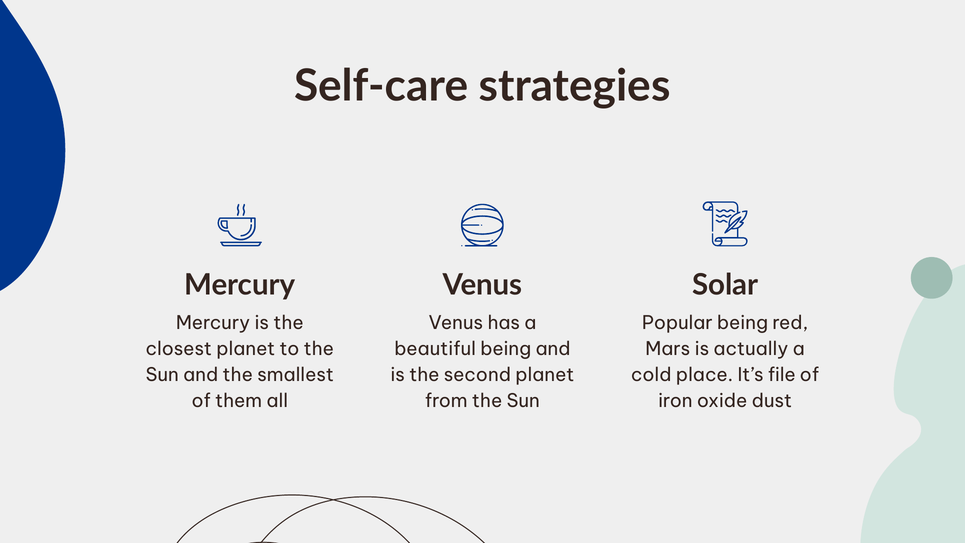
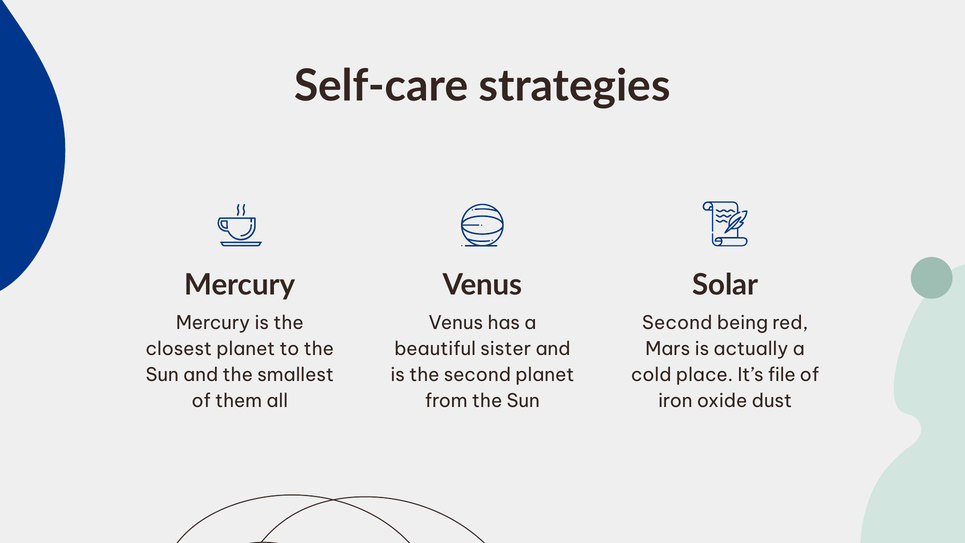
Popular at (677, 323): Popular -> Second
beautiful being: being -> sister
